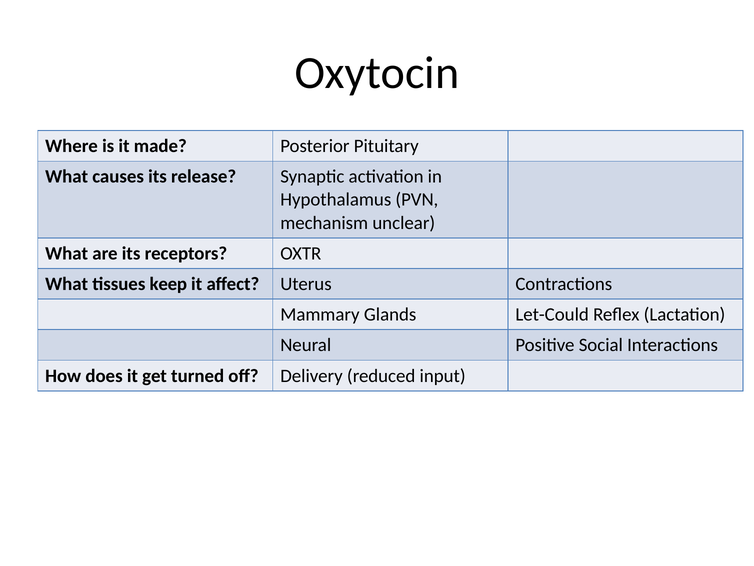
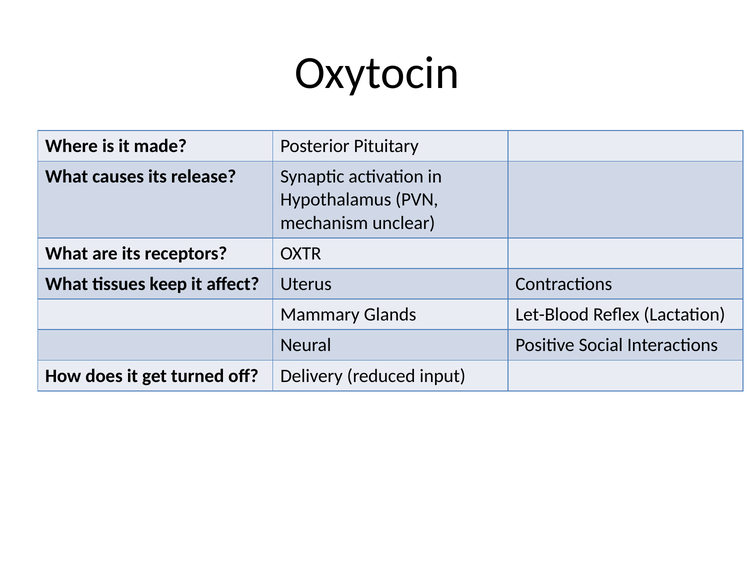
Let-Could: Let-Could -> Let-Blood
